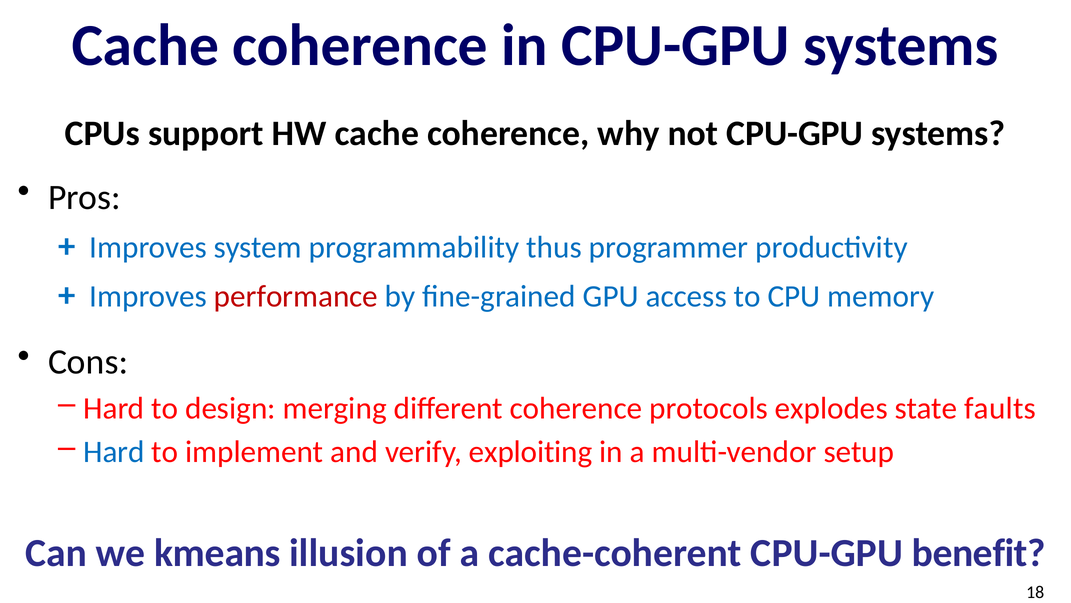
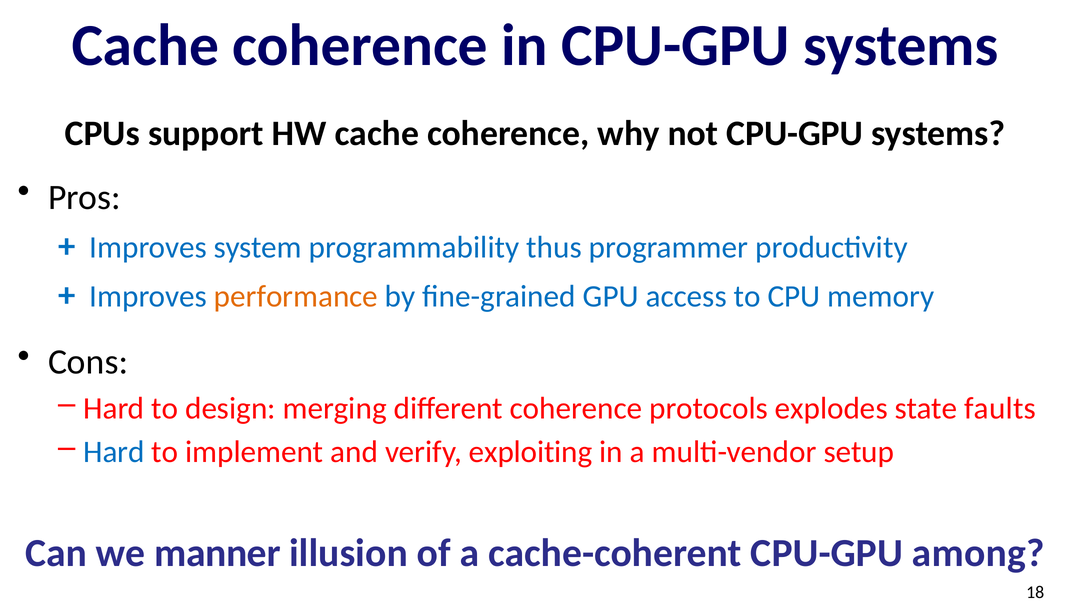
performance colour: red -> orange
kmeans: kmeans -> manner
benefit: benefit -> among
